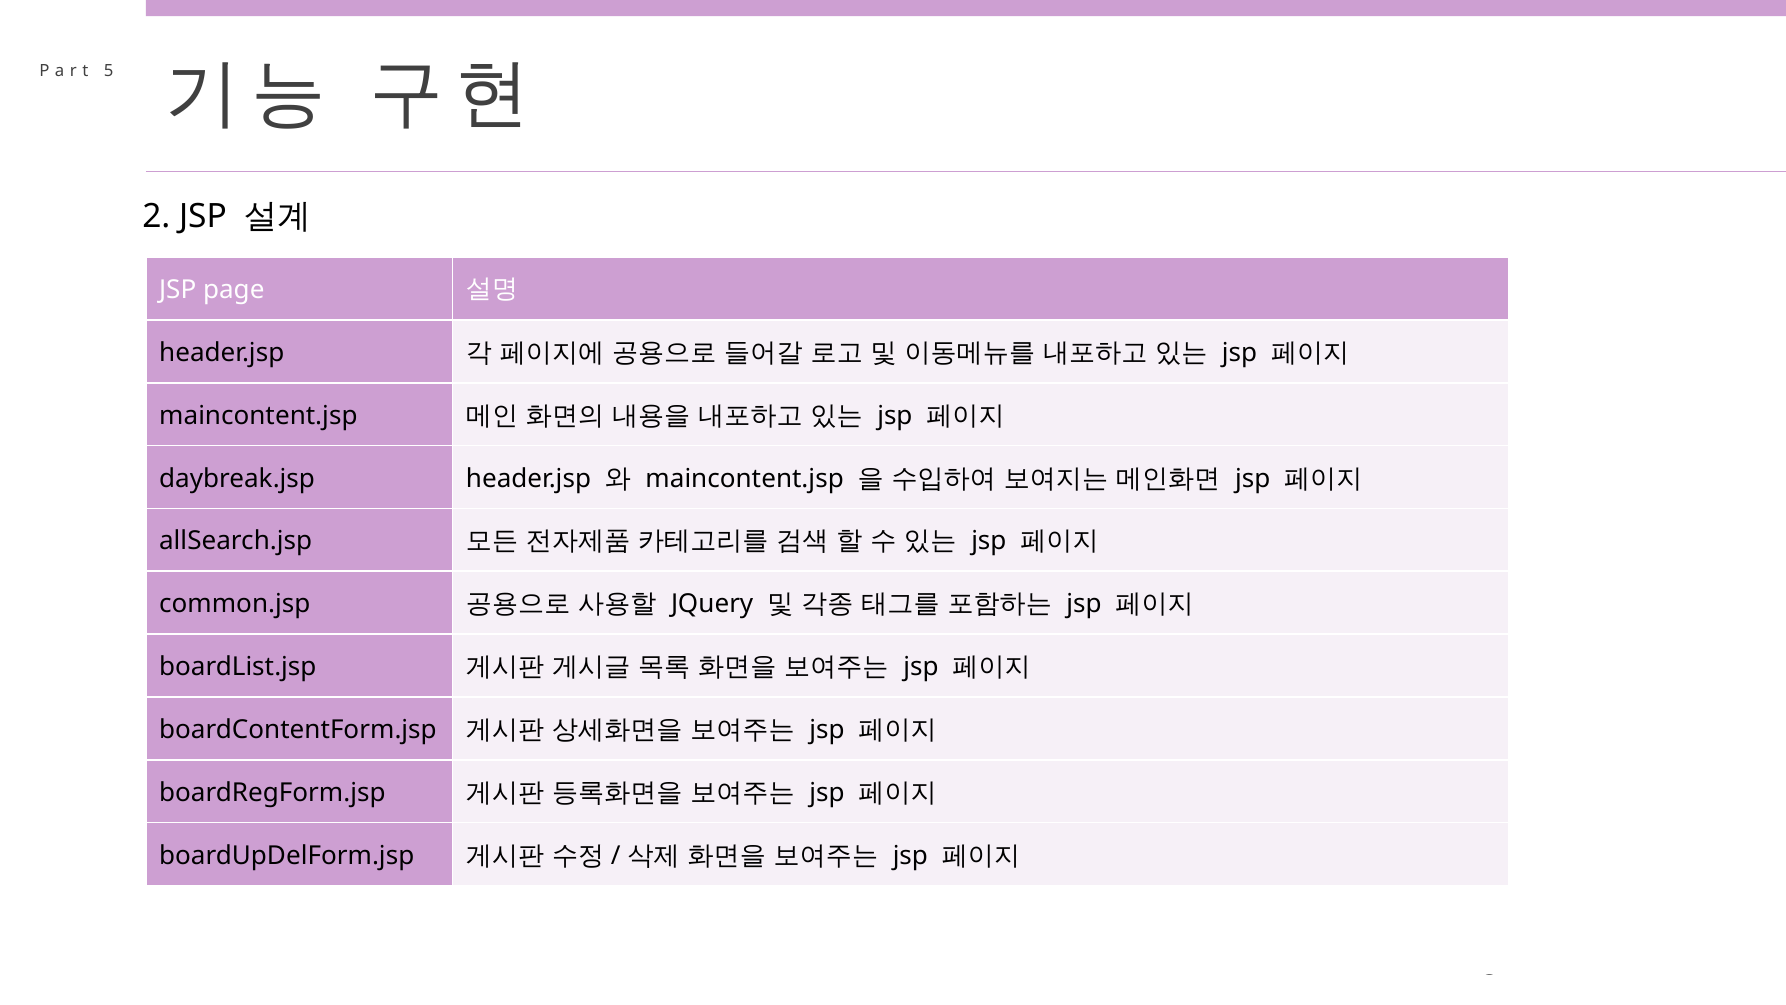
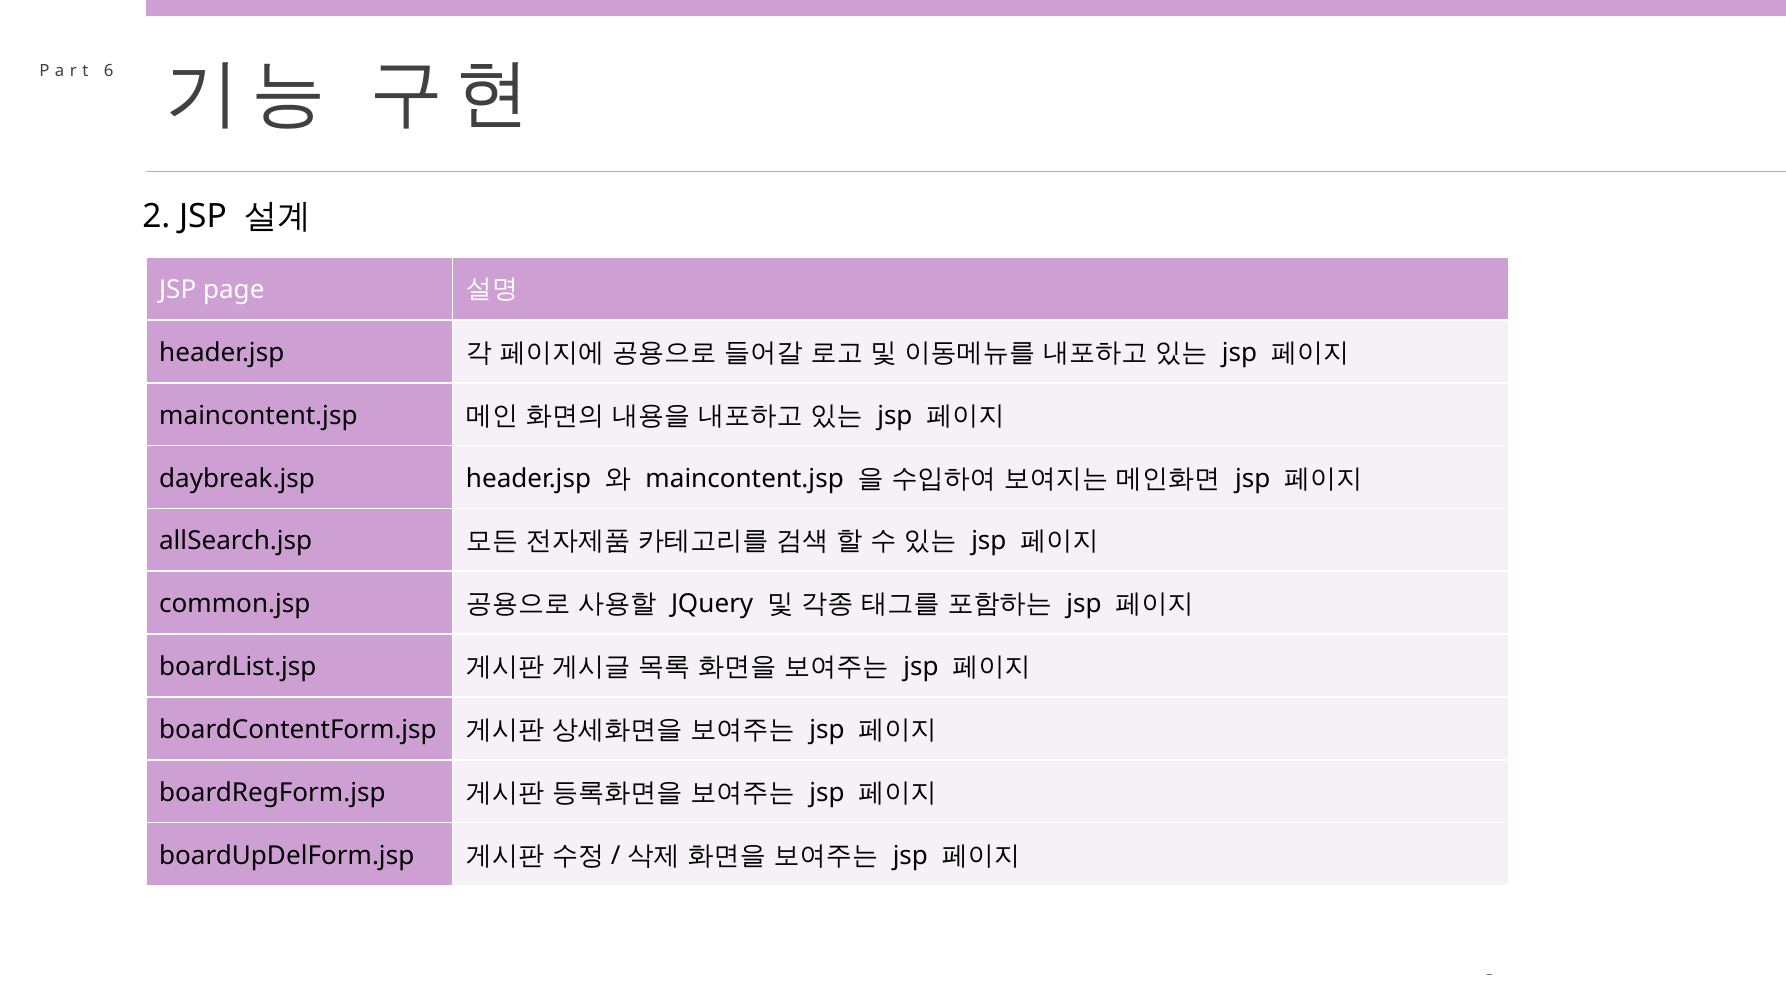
5: 5 -> 6
